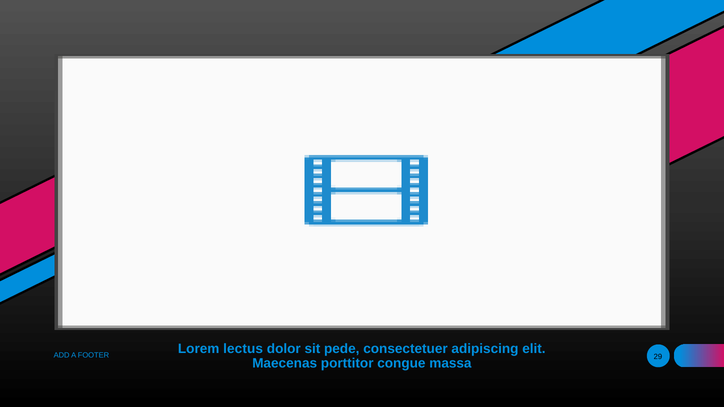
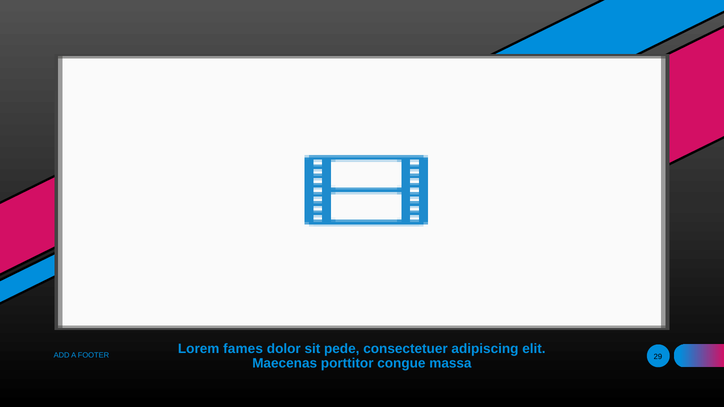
lectus: lectus -> fames
